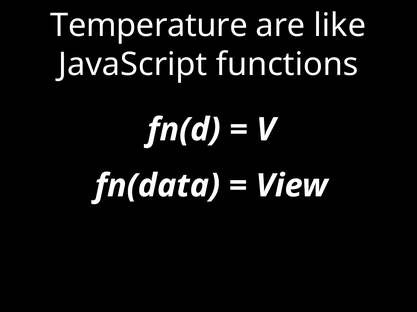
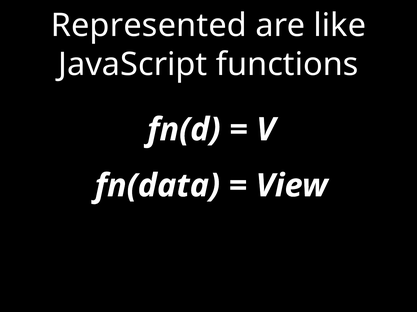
Temperature: Temperature -> Represented
